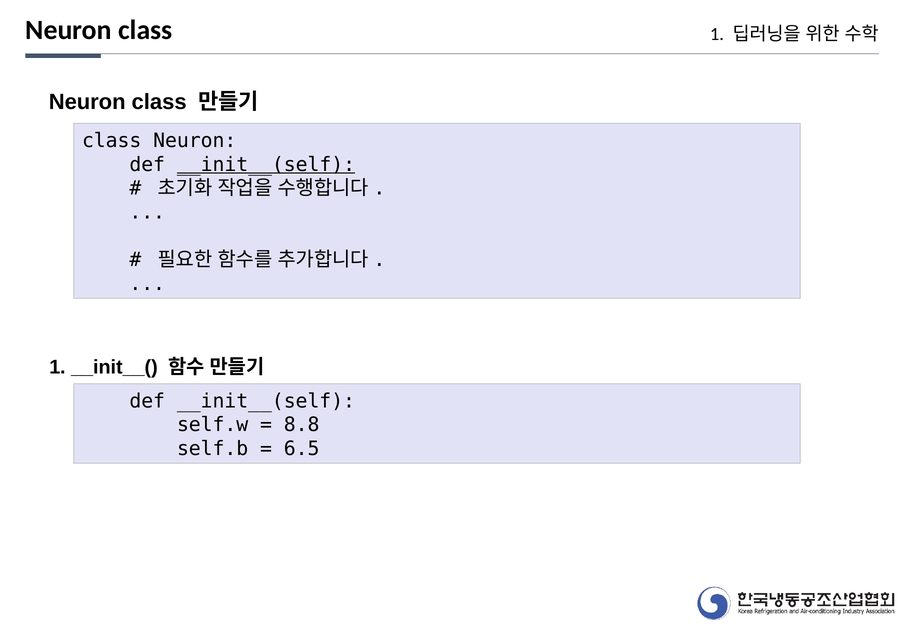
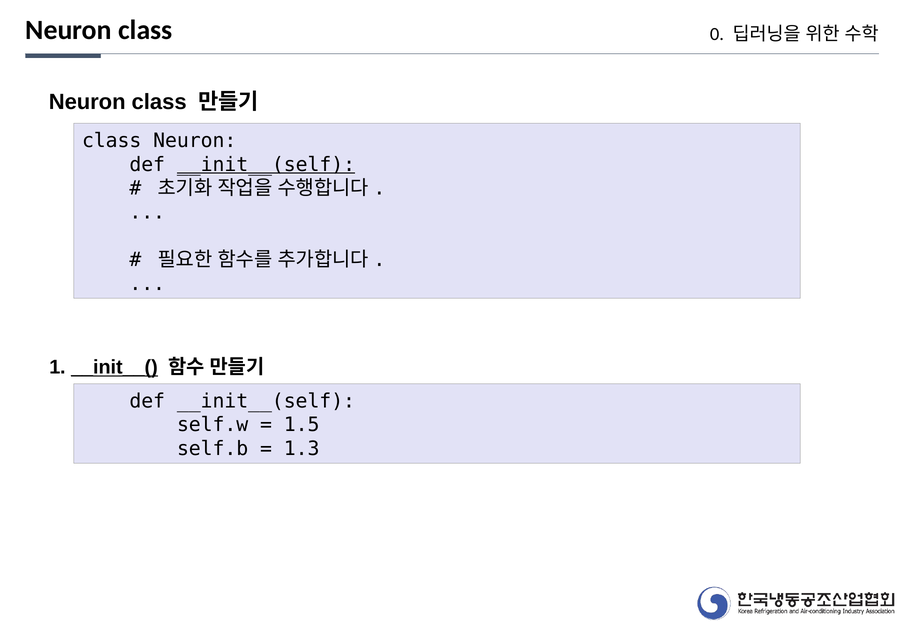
class 1: 1 -> 0
__init__( underline: none -> present
8.8: 8.8 -> 1.5
6.5: 6.5 -> 1.3
